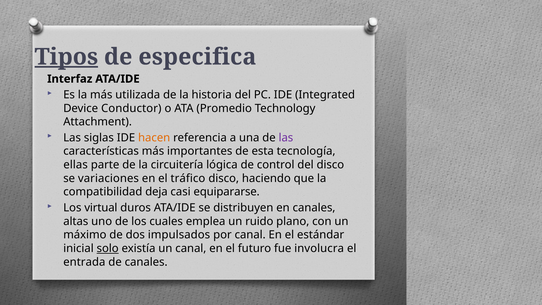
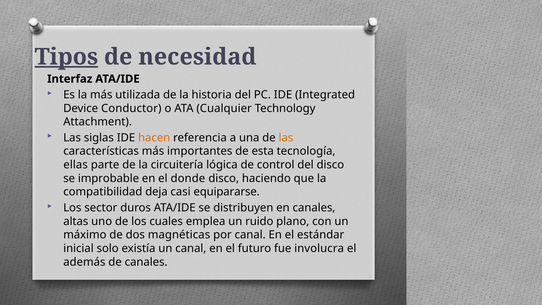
especifica: especifica -> necesidad
Promedio: Promedio -> Cualquier
las at (286, 138) colour: purple -> orange
variaciones: variaciones -> improbable
tráfico: tráfico -> donde
virtual: virtual -> sector
impulsados: impulsados -> magnéticas
solo underline: present -> none
entrada: entrada -> además
